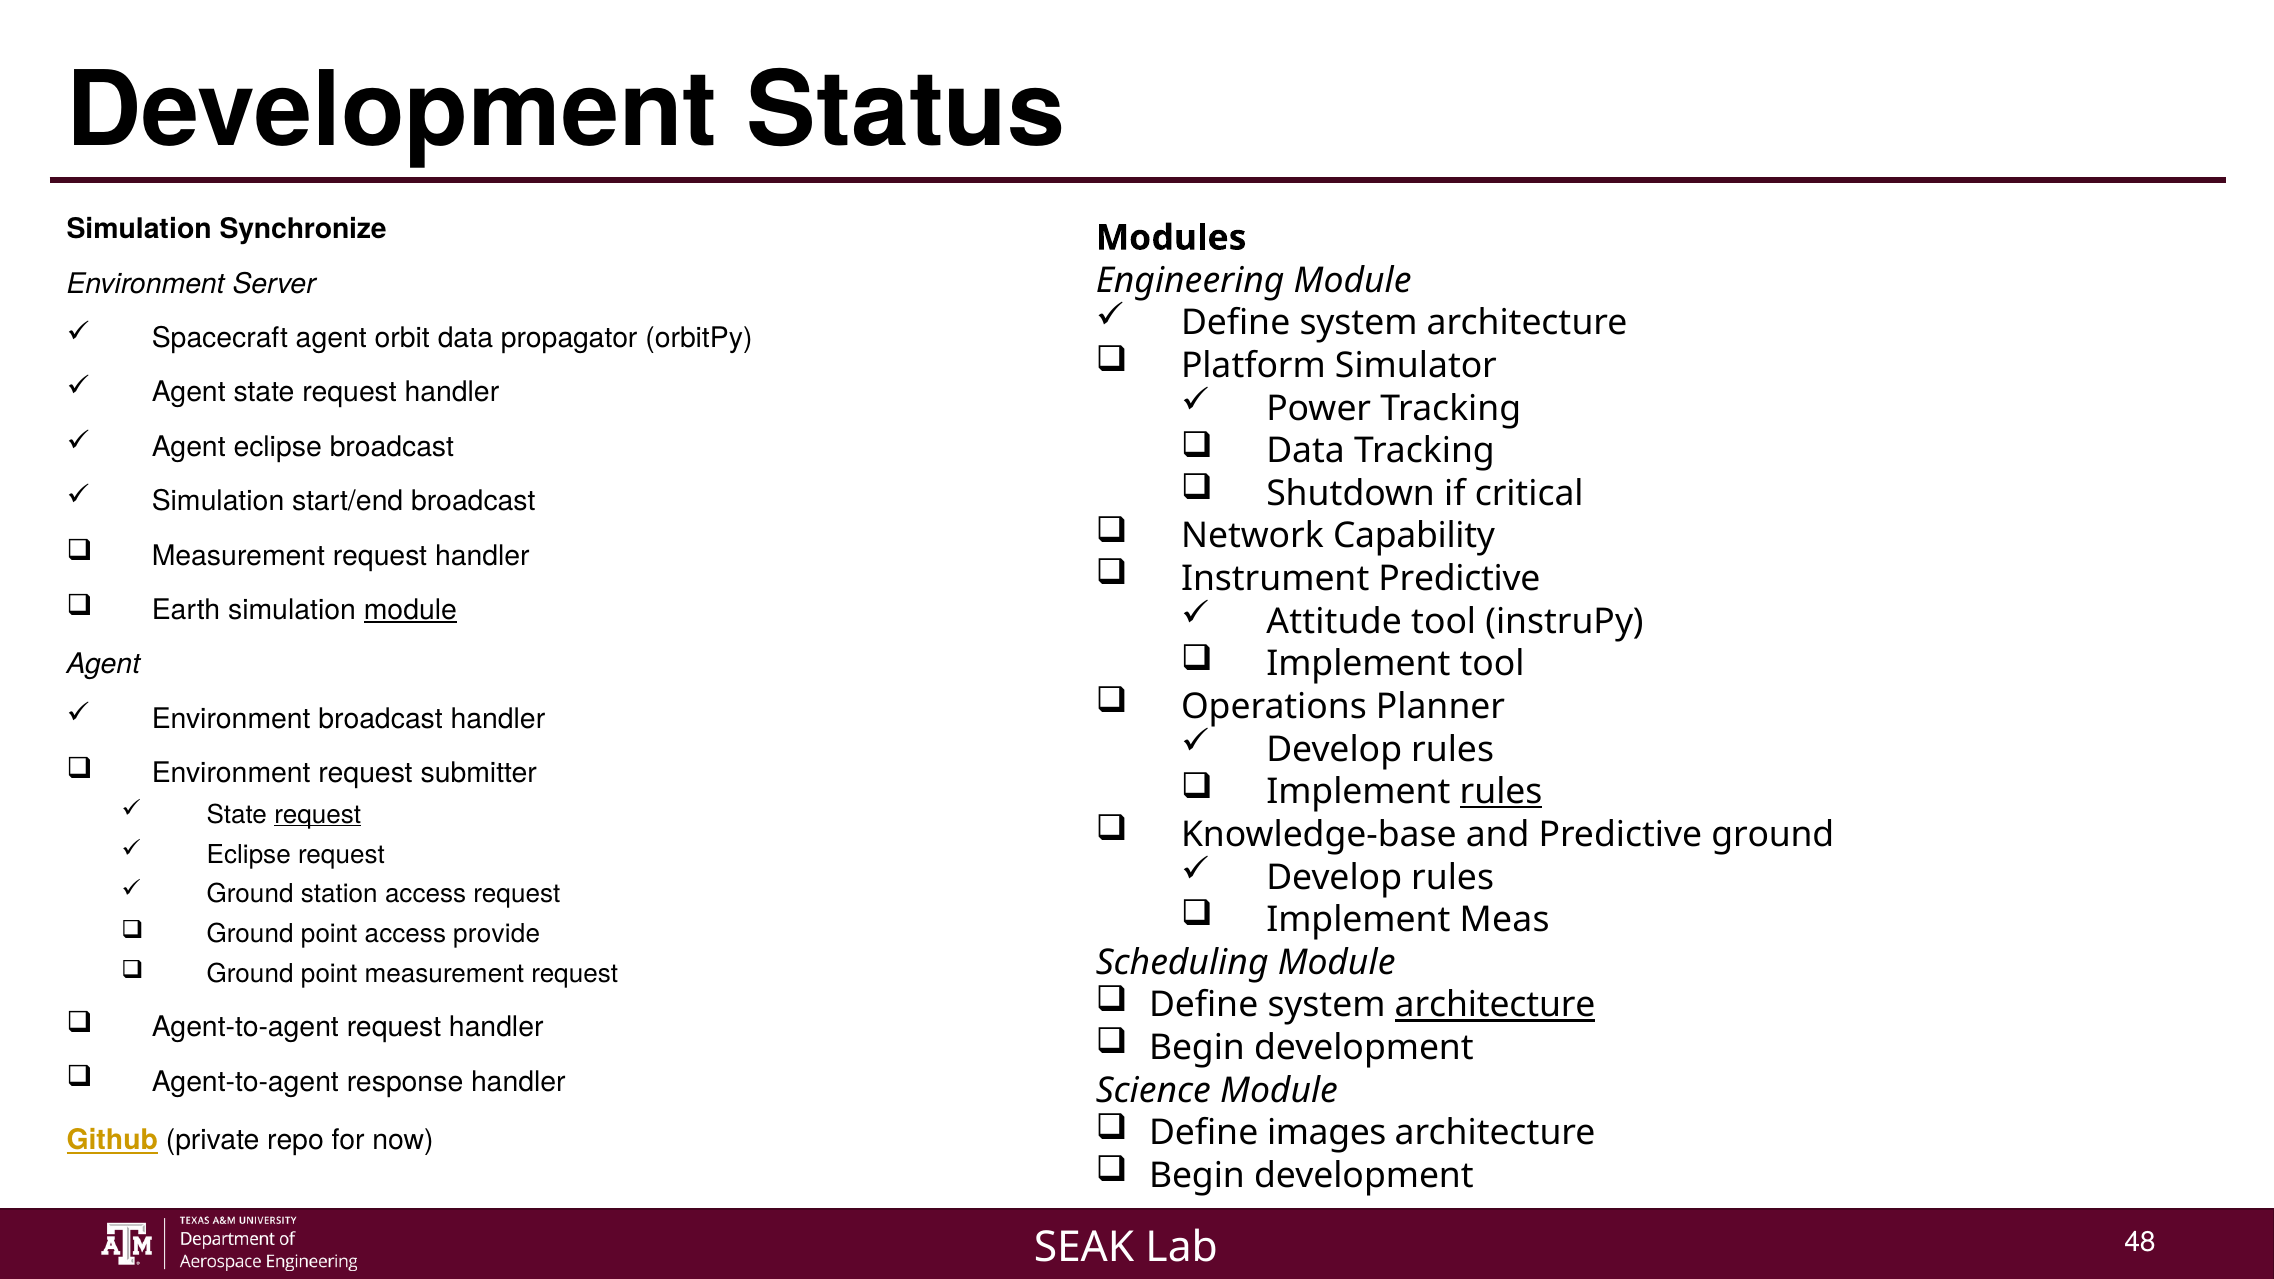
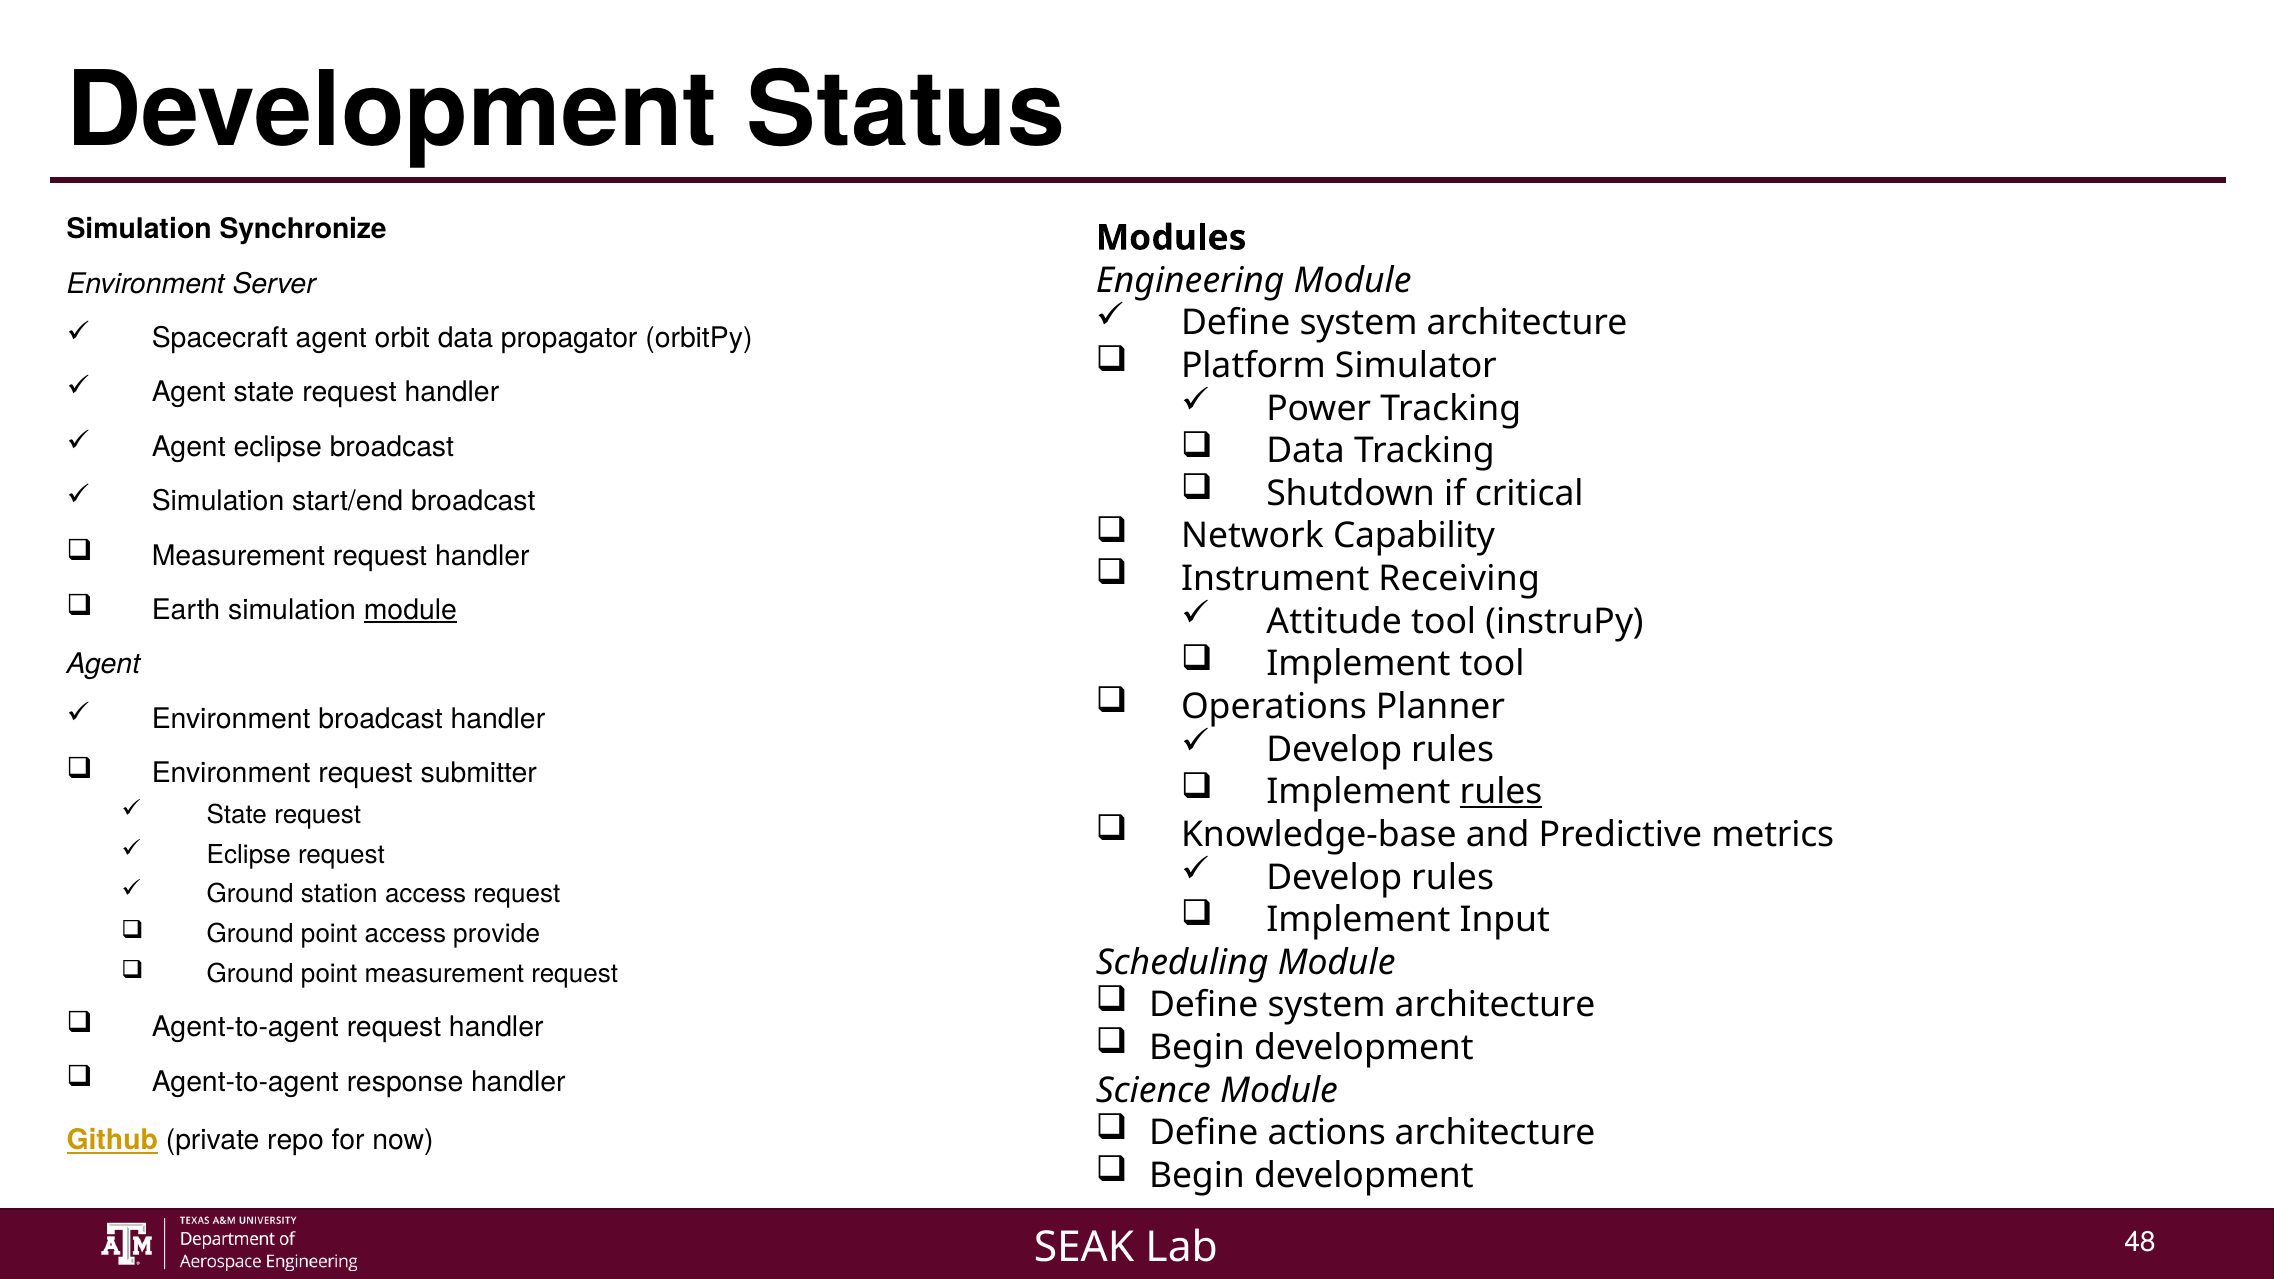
Instrument Predictive: Predictive -> Receiving
request at (318, 815) underline: present -> none
Predictive ground: ground -> metrics
Meas: Meas -> Input
architecture at (1495, 1005) underline: present -> none
images: images -> actions
